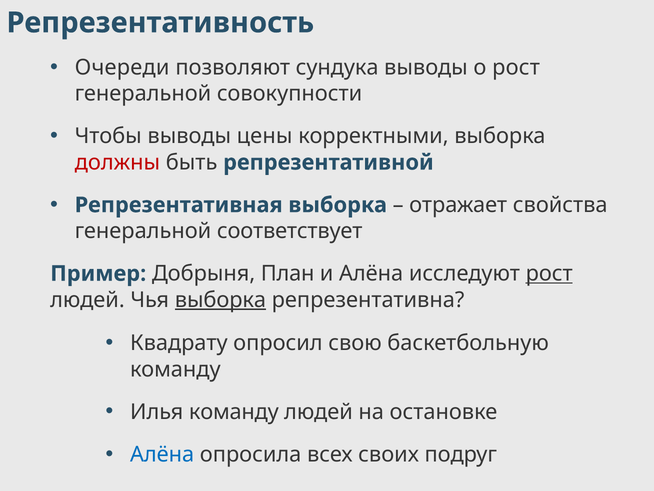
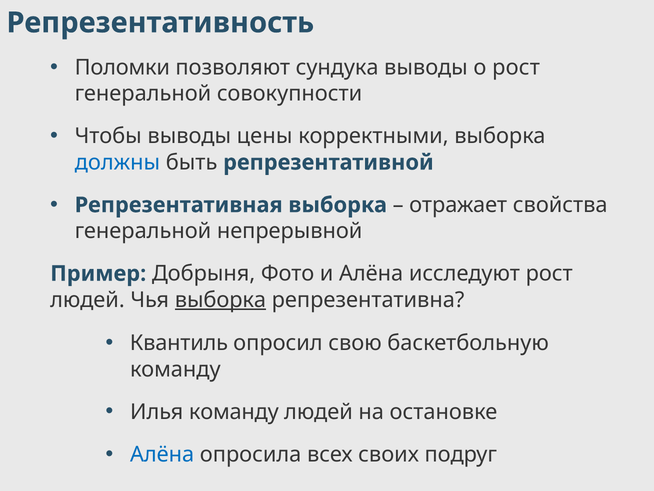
Очереди: Очереди -> Поломки
должны colour: red -> blue
соответствует: соответствует -> непрерывной
План: План -> Фото
рост at (549, 273) underline: present -> none
Квадрату: Квадрату -> Квантиль
